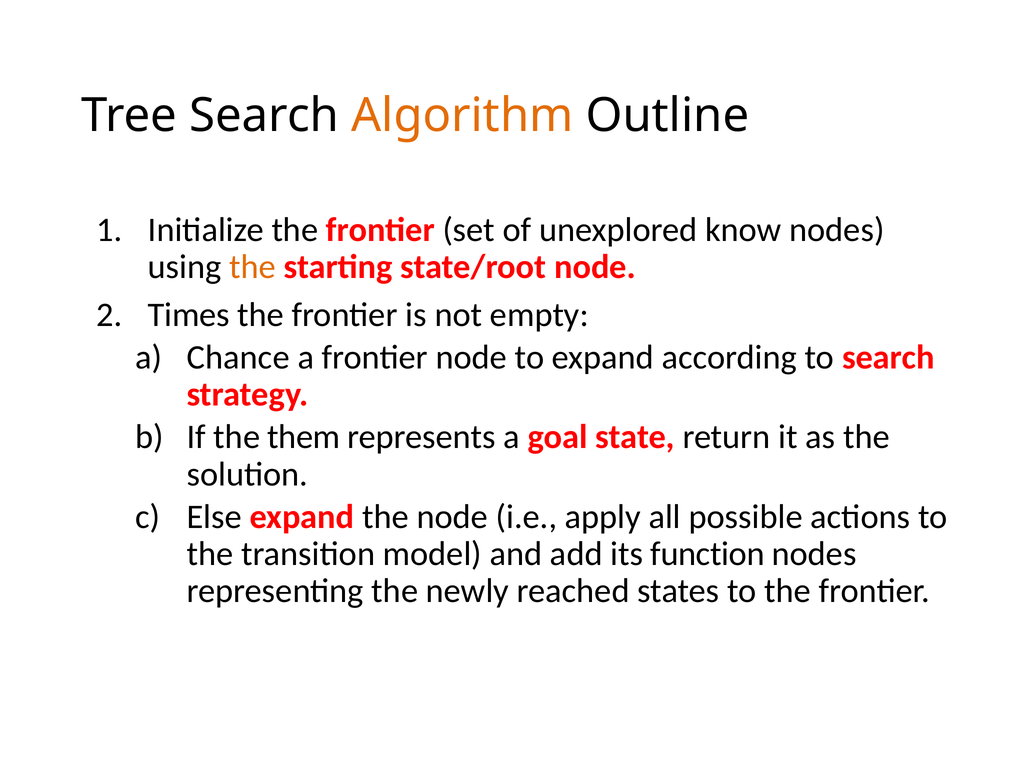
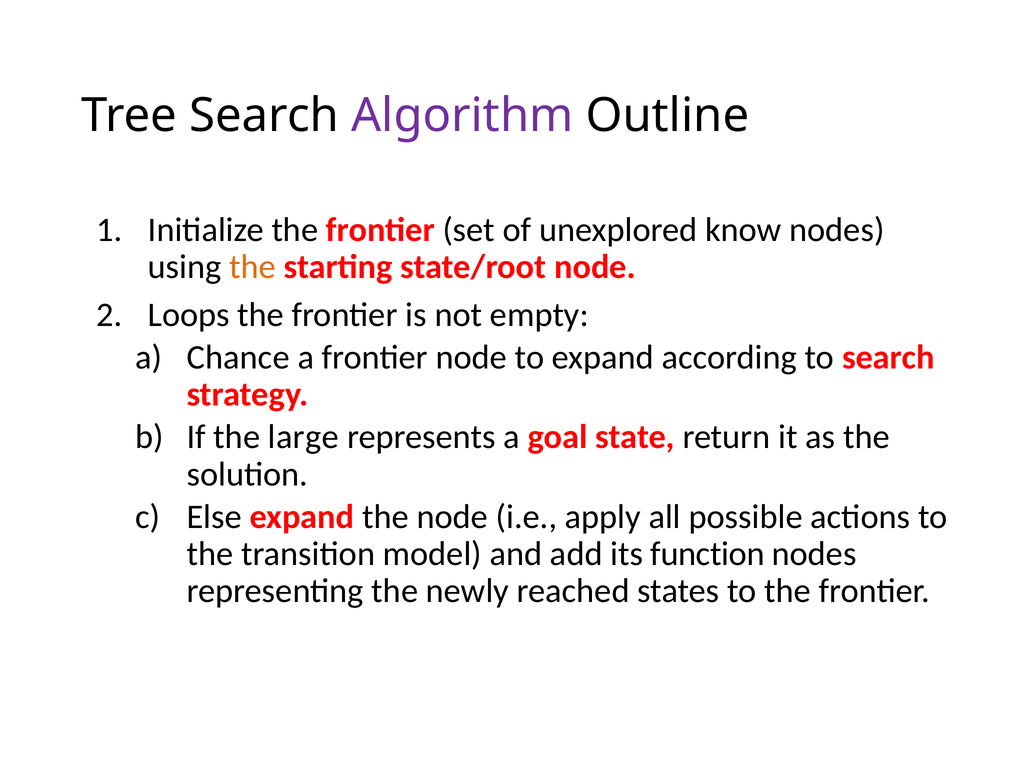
Algorithm colour: orange -> purple
Times: Times -> Loops
them: them -> large
